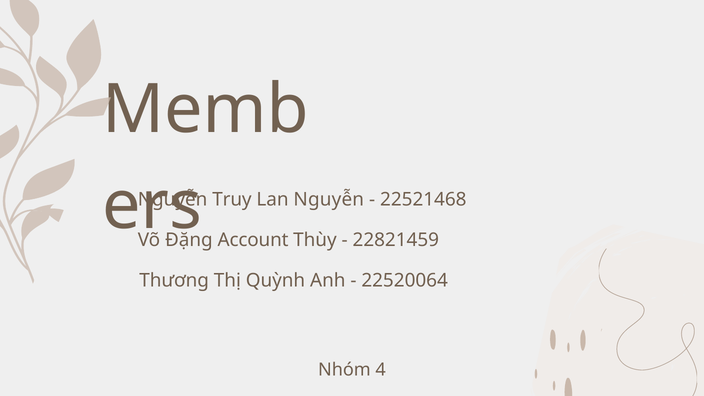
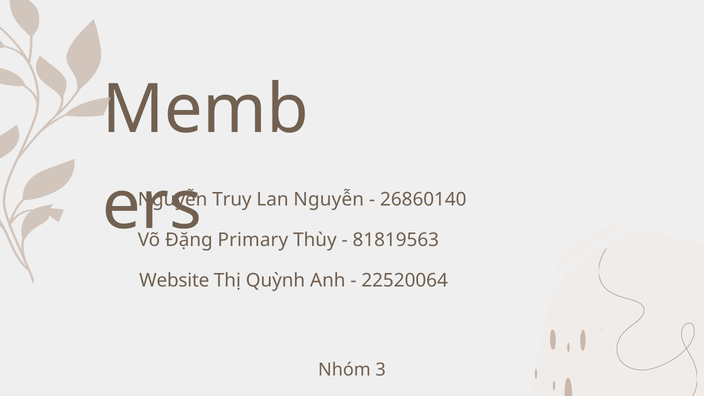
22521468: 22521468 -> 26860140
Account: Account -> Primary
22821459: 22821459 -> 81819563
Thương: Thương -> Website
4: 4 -> 3
